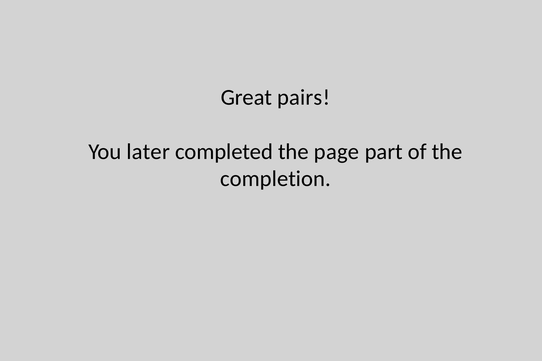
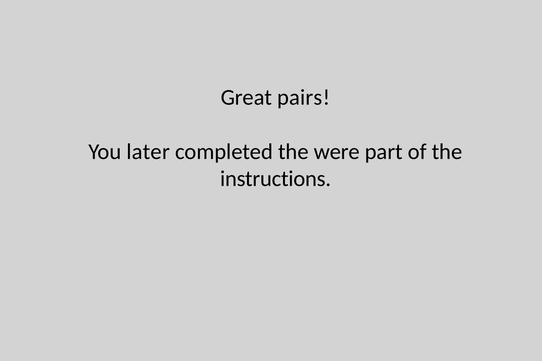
page: page -> were
completion: completion -> instructions
